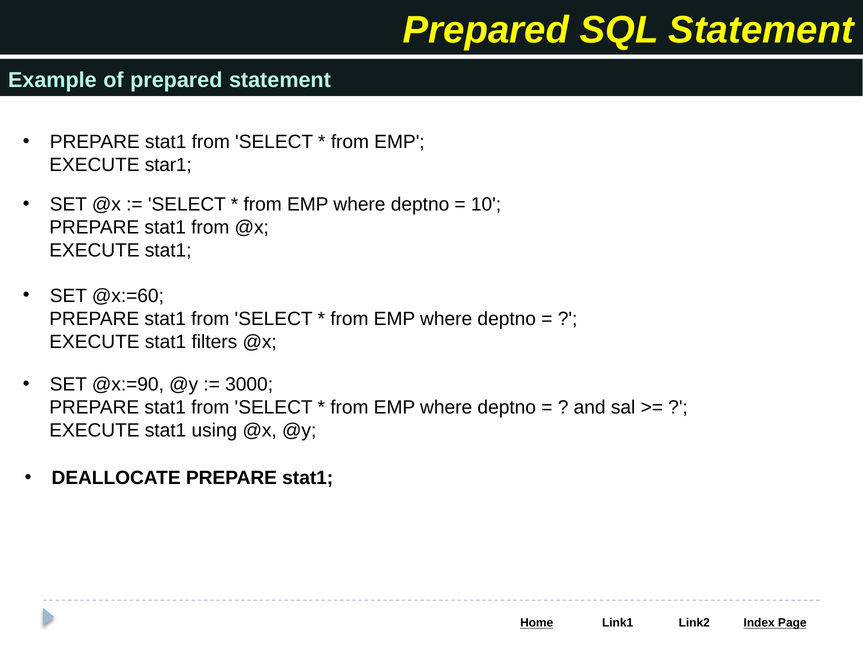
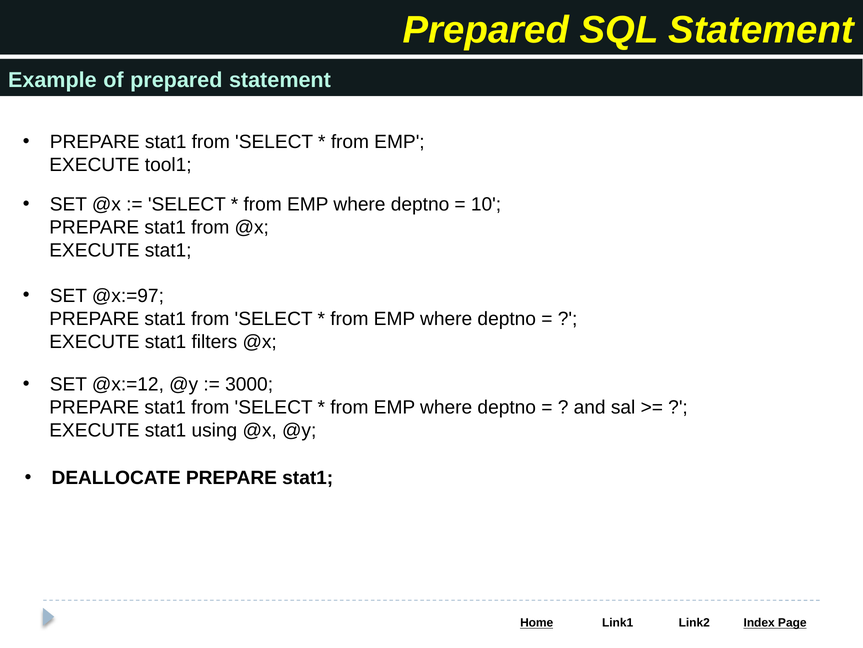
star1: star1 -> tool1
@x:=60: @x:=60 -> @x:=97
@x:=90: @x:=90 -> @x:=12
